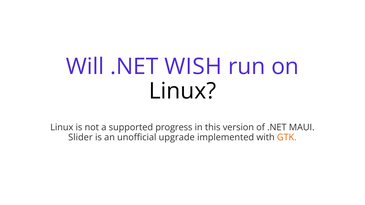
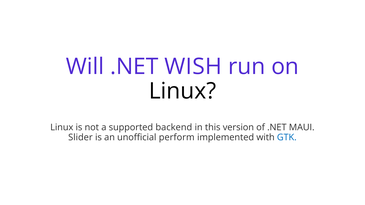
progress: progress -> backend
upgrade: upgrade -> perform
GTK colour: orange -> blue
